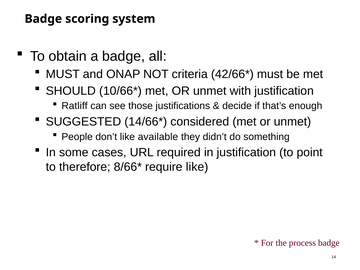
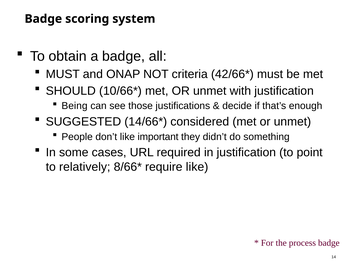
Ratliff: Ratliff -> Being
available: available -> important
therefore: therefore -> relatively
